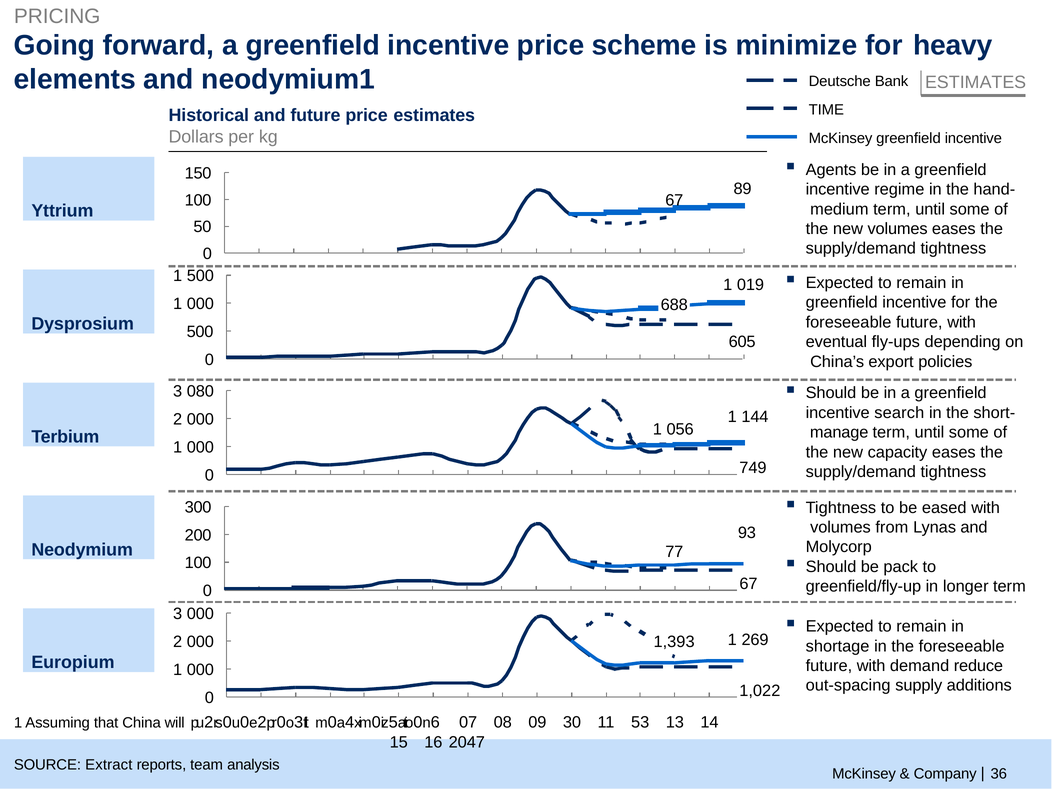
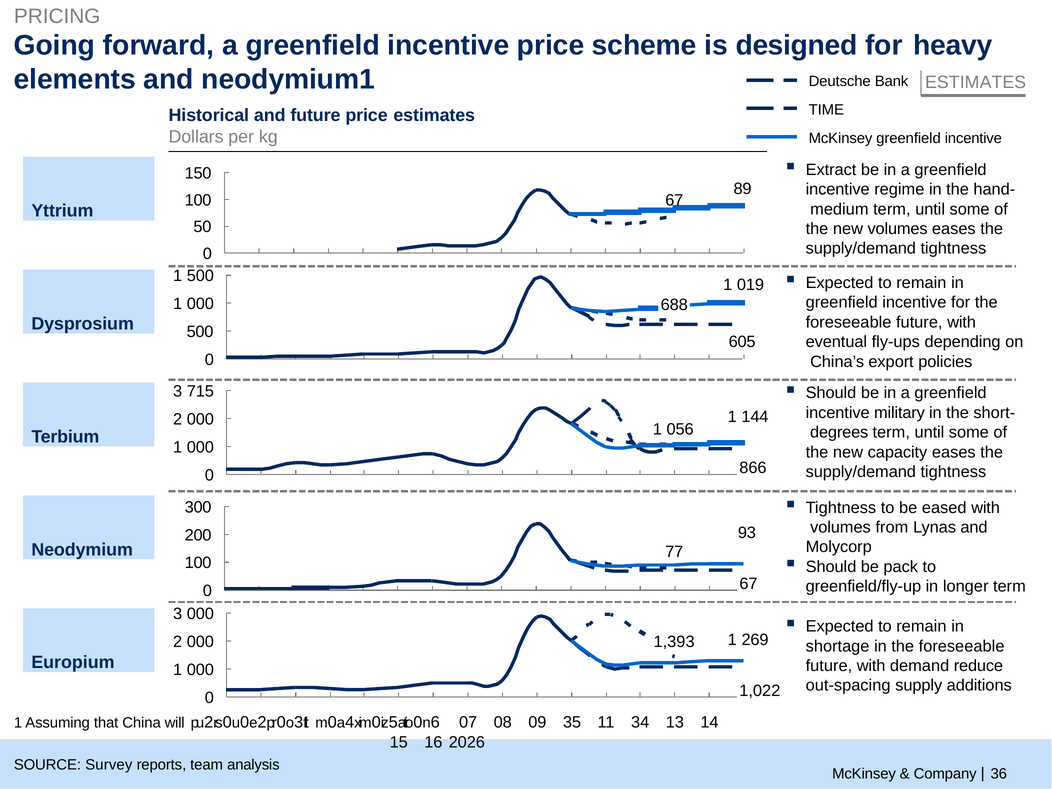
minimize: minimize -> designed
Agents: Agents -> Extract
080: 080 -> 715
search: search -> military
manage: manage -> degrees
749: 749 -> 866
30: 30 -> 35
53: 53 -> 34
2047: 2047 -> 2026
Extract: Extract -> Survey
